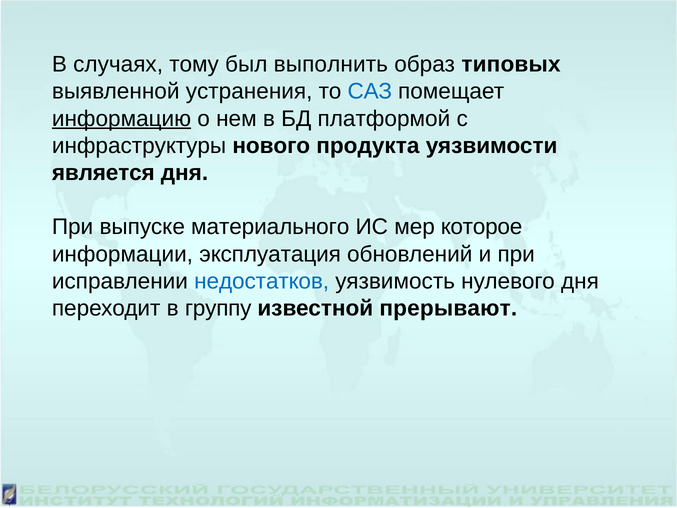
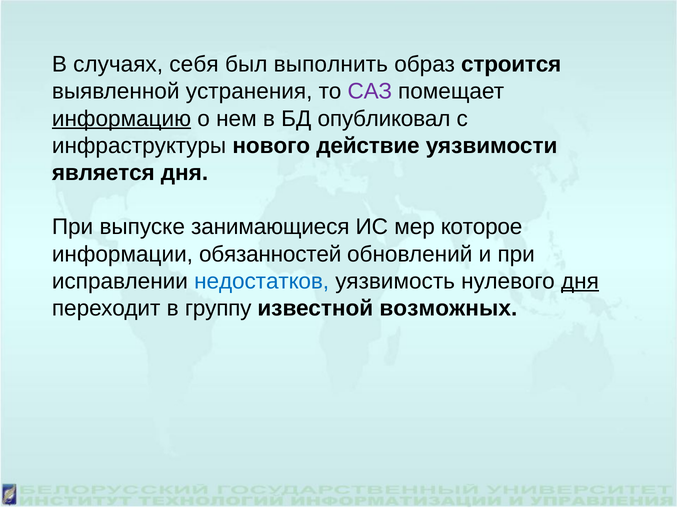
тому: тому -> себя
типовых: типовых -> строится
САЗ colour: blue -> purple
платформой: платформой -> опубликовал
продукта: продукта -> действие
материального: материального -> занимающиеся
эксплуатация: эксплуатация -> обязанностей
дня at (580, 281) underline: none -> present
прерывают: прерывают -> возможных
